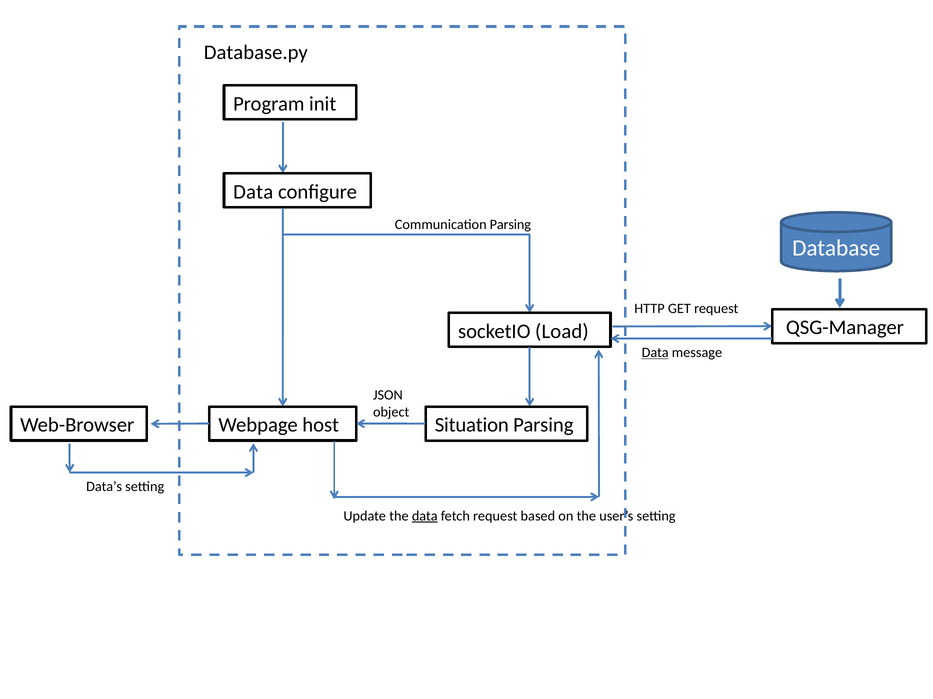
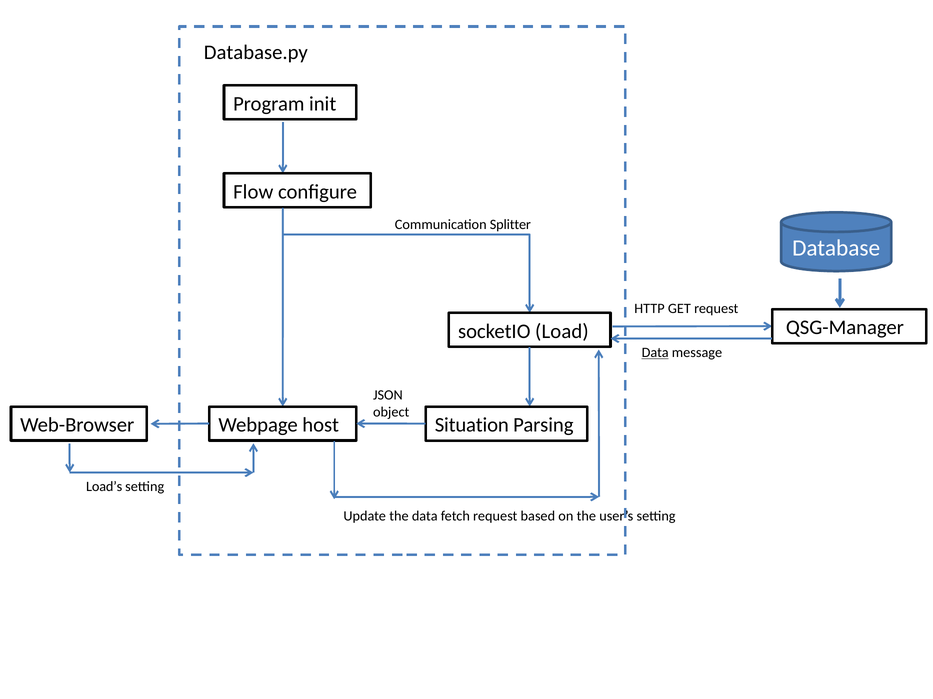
Data at (253, 192): Data -> Flow
Communication Parsing: Parsing -> Splitter
Data’s: Data’s -> Load’s
data at (425, 517) underline: present -> none
